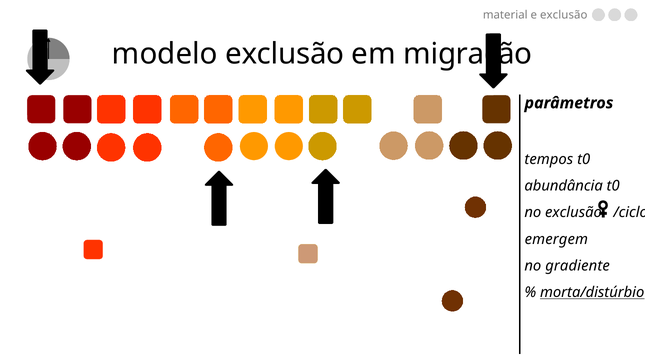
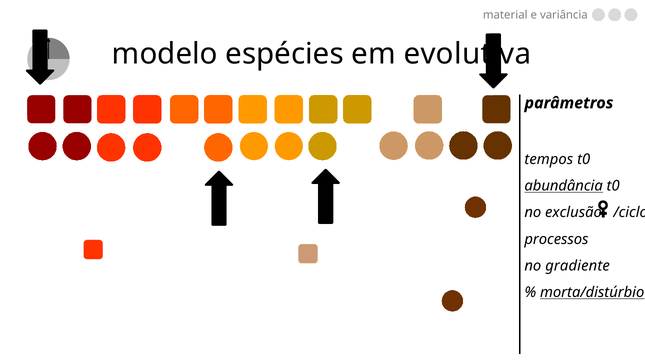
e exclusão: exclusão -> variância
modelo exclusão: exclusão -> espécies
migração: migração -> evolutiva
abundância underline: none -> present
emergem: emergem -> processos
